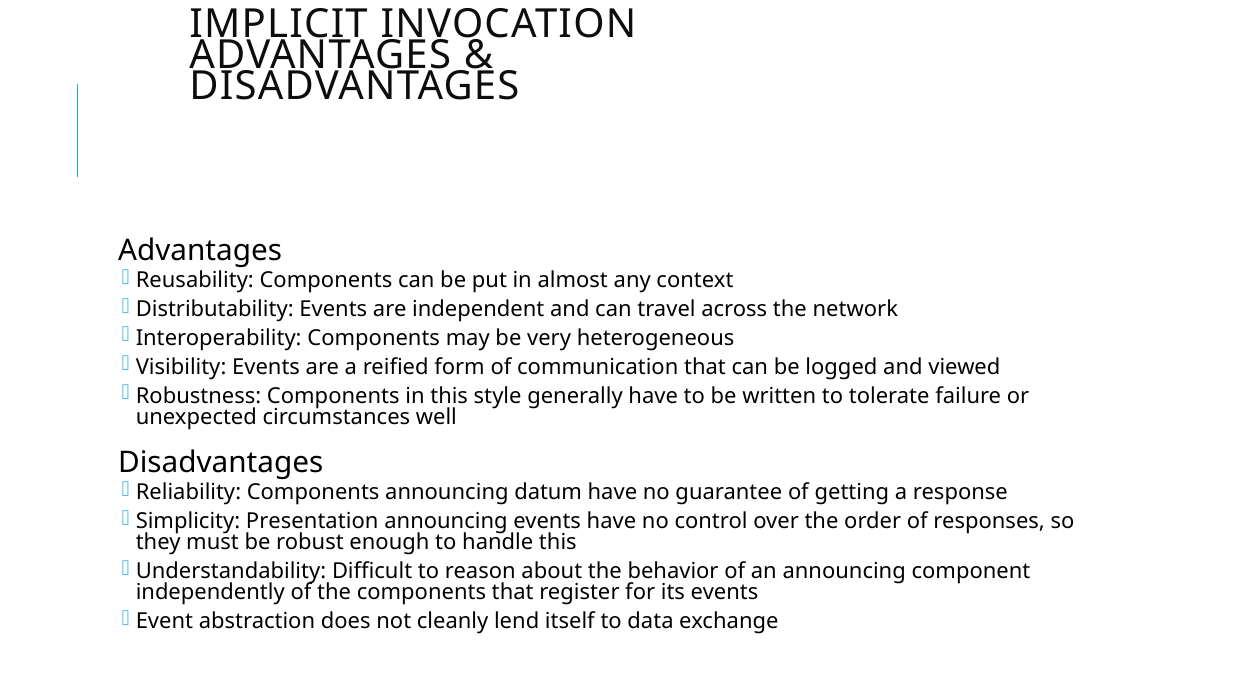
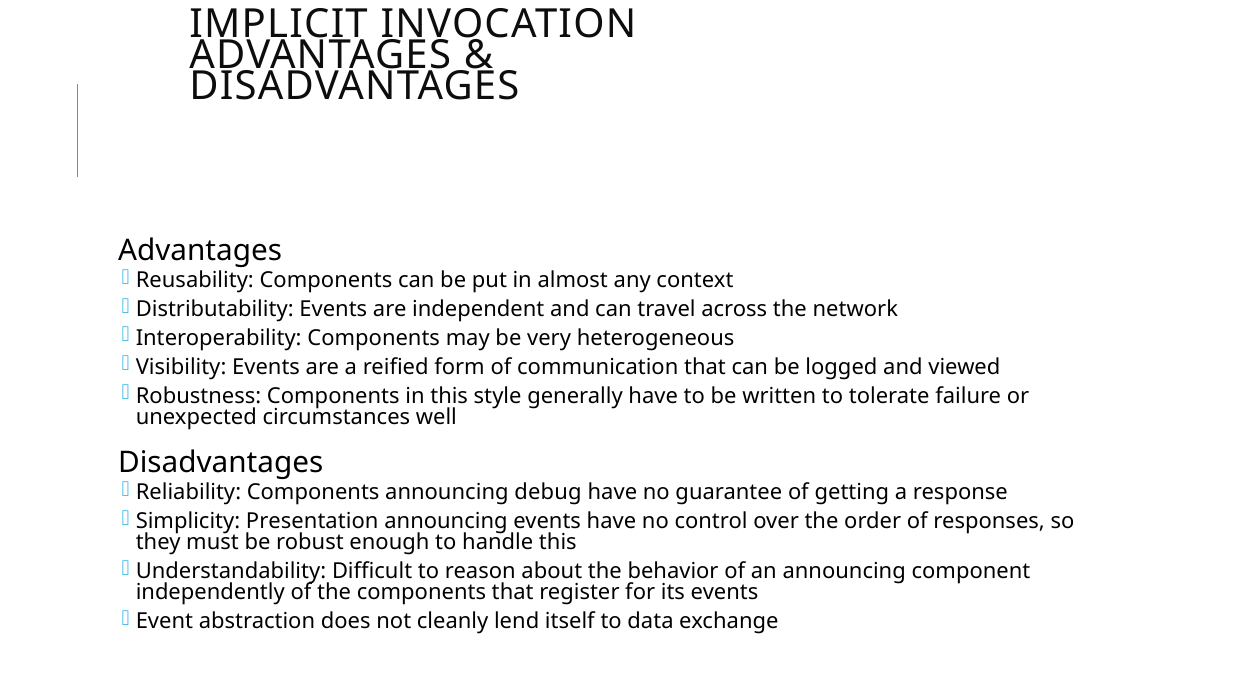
datum: datum -> debug
